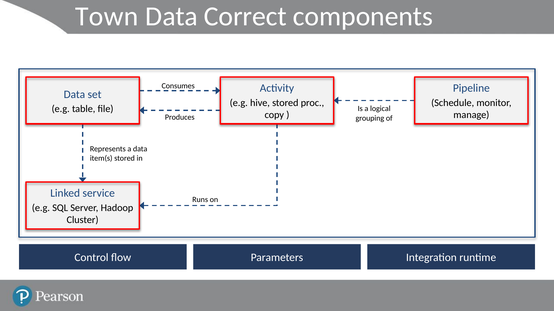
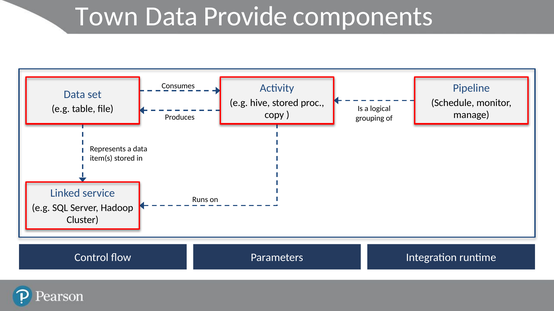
Correct: Correct -> Provide
